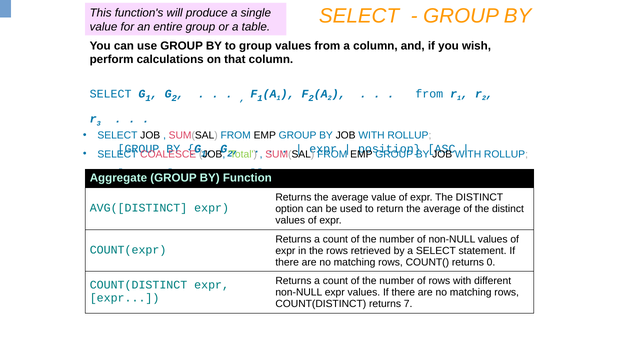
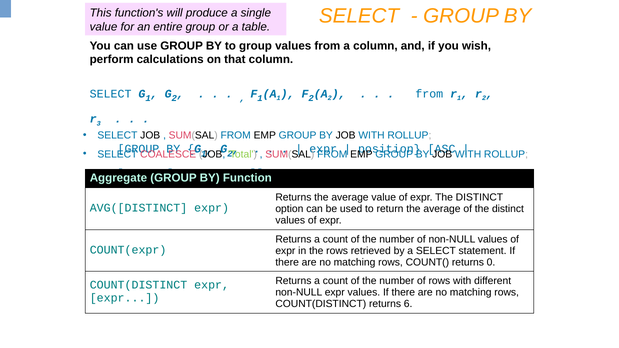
7: 7 -> 6
